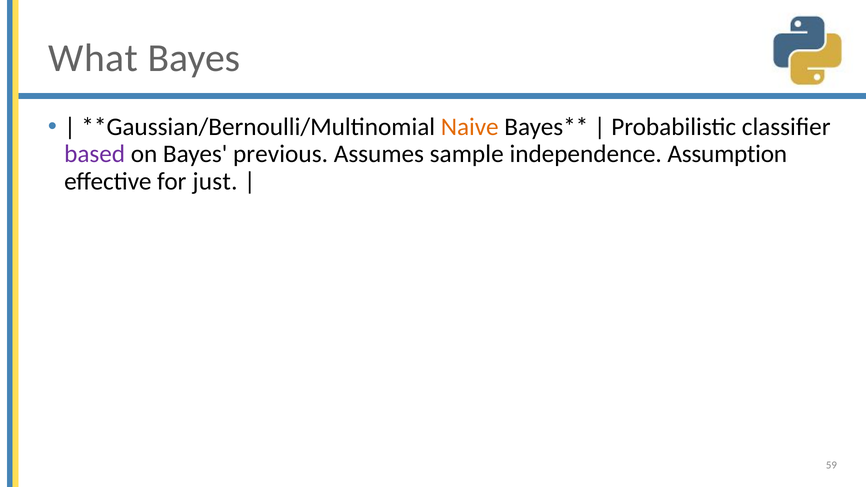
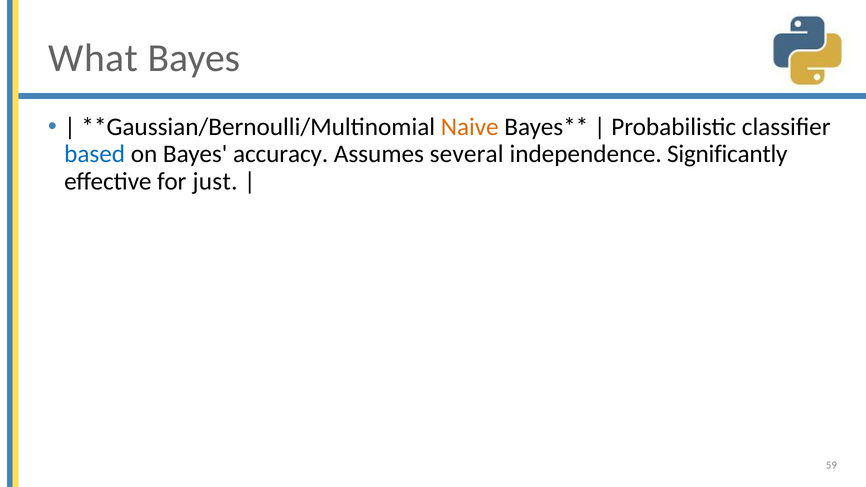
based colour: purple -> blue
previous: previous -> accuracy
sample: sample -> several
Assumption: Assumption -> Significantly
